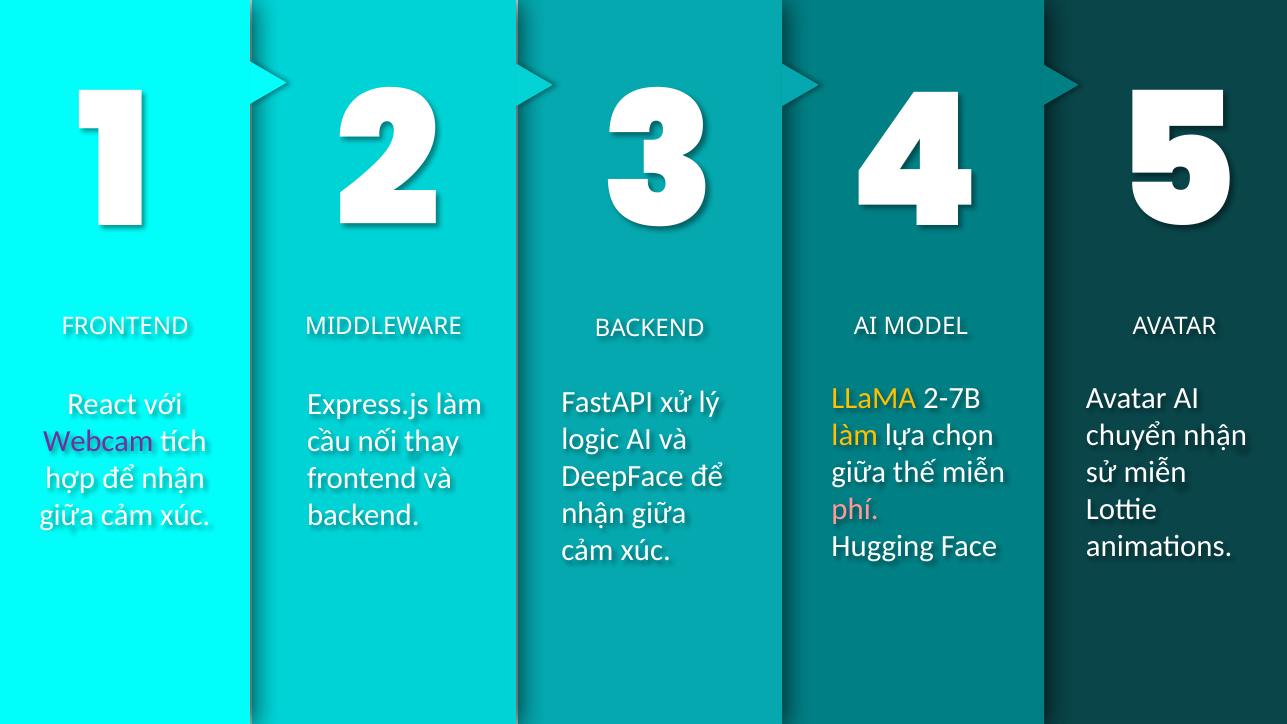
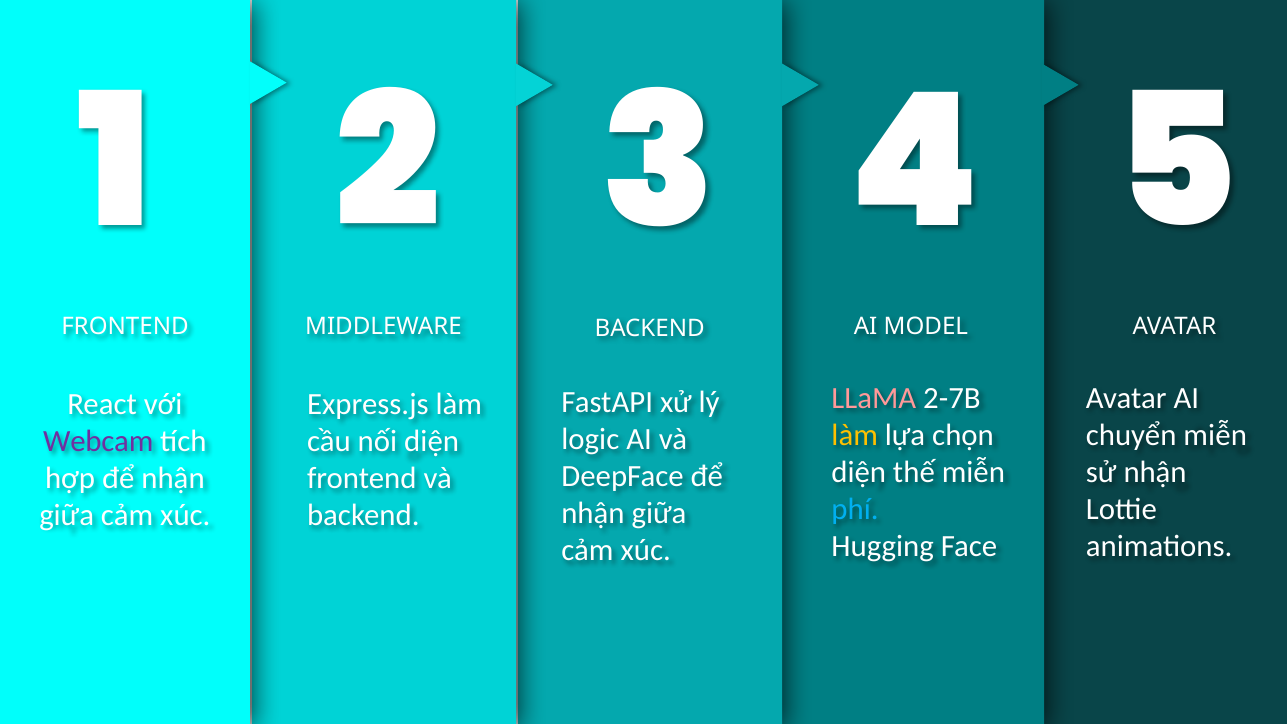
LLaMA colour: yellow -> pink
chuyển nhận: nhận -> miễn
nối thay: thay -> diện
giữa at (859, 473): giữa -> diện
sử miễn: miễn -> nhận
phí colour: pink -> light blue
